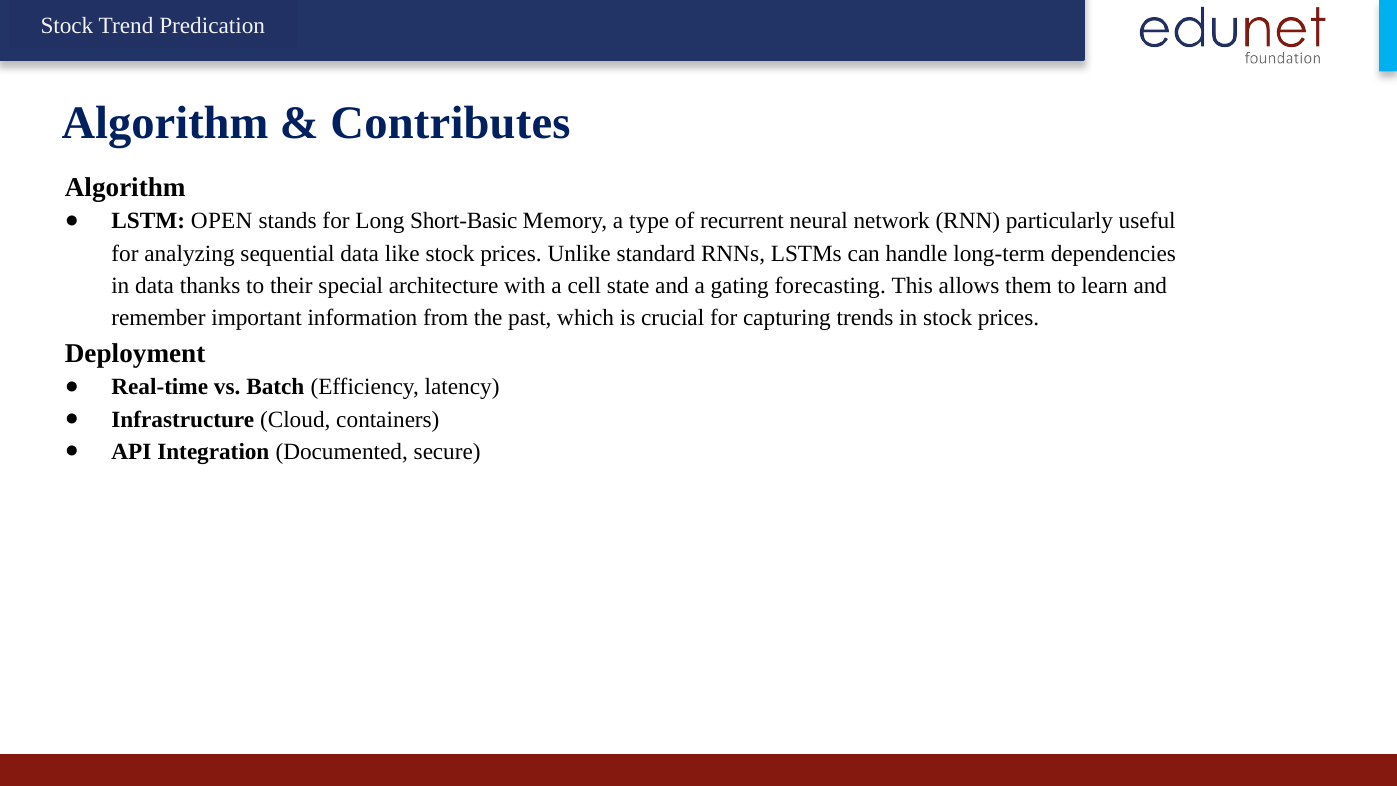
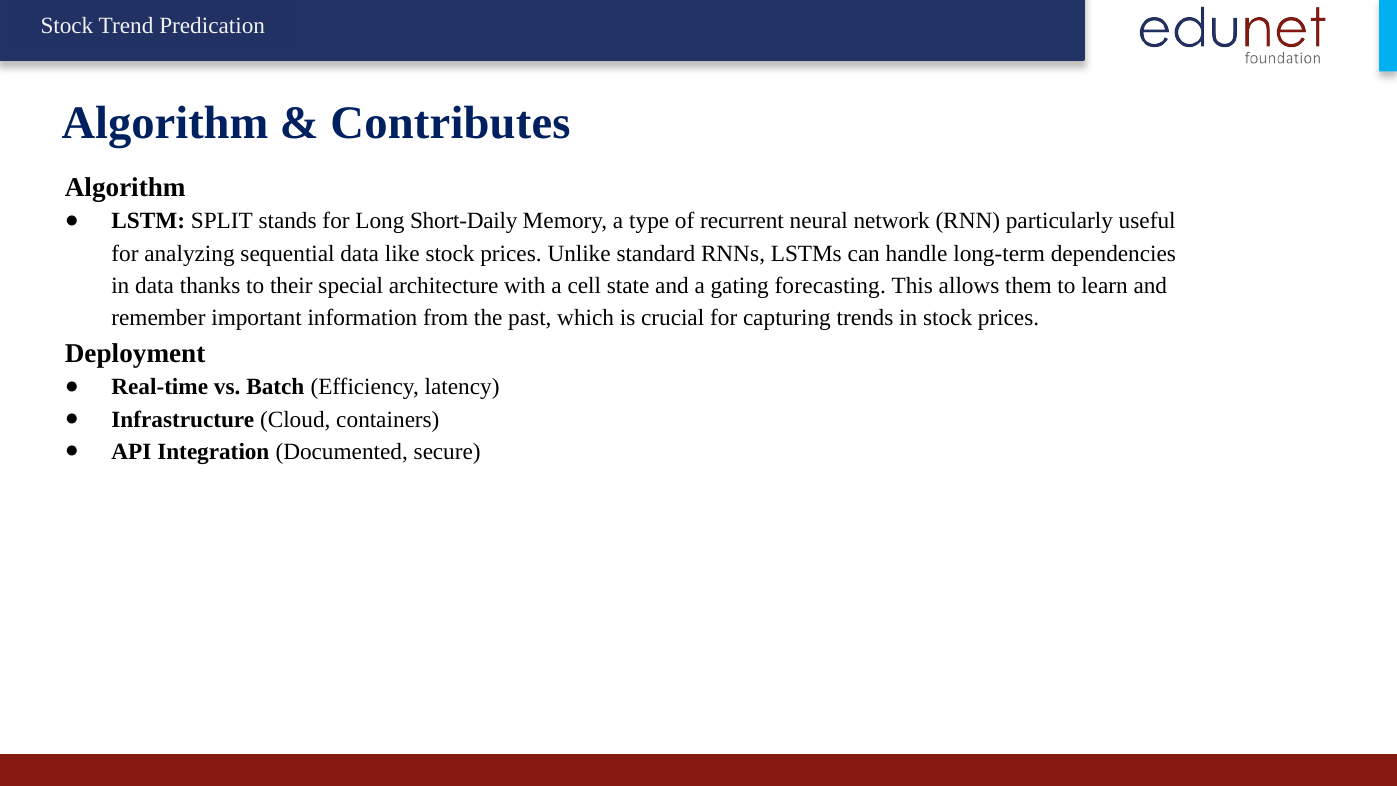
OPEN: OPEN -> SPLIT
Short-Basic: Short-Basic -> Short-Daily
